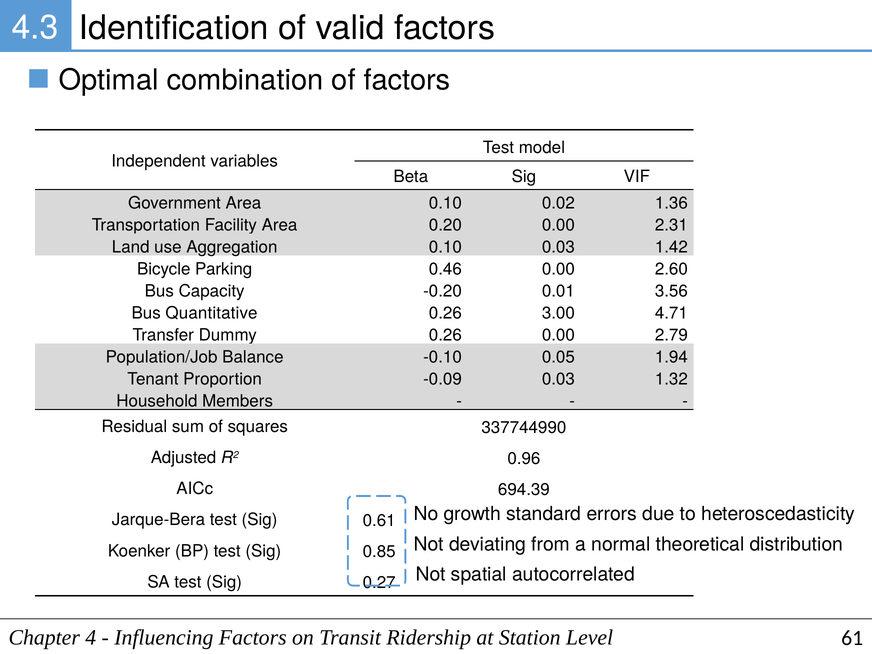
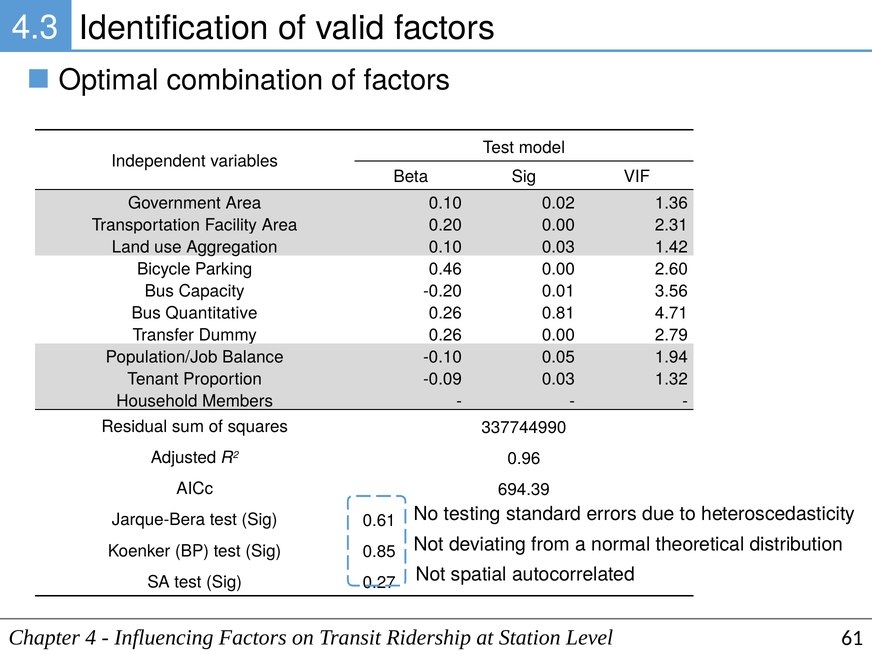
3.00: 3.00 -> 0.81
growth: growth -> testing
